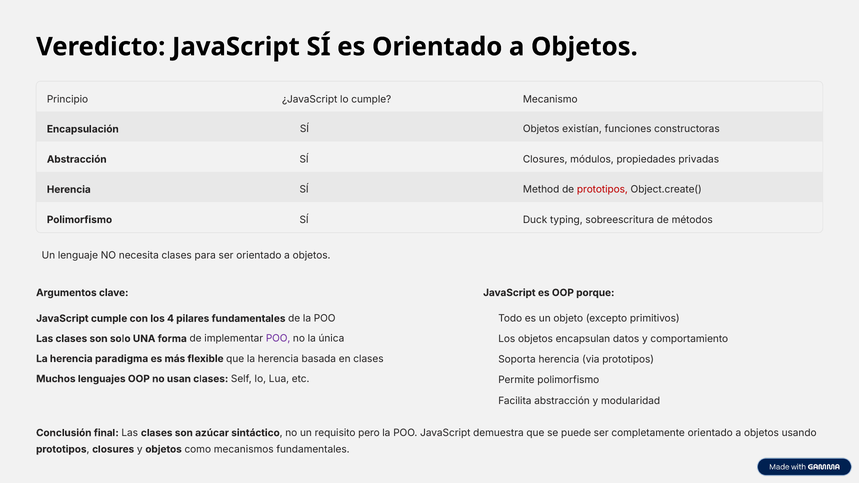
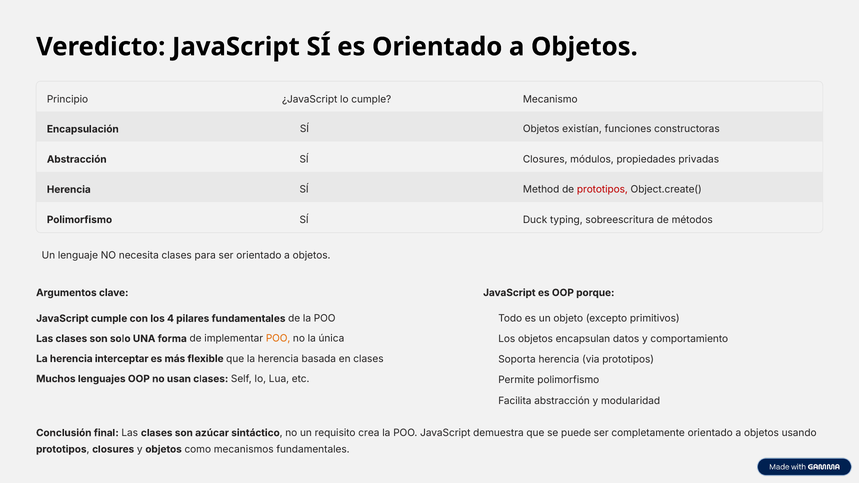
POO at (278, 339) colour: purple -> orange
paradigma: paradigma -> interceptar
pero: pero -> crea
